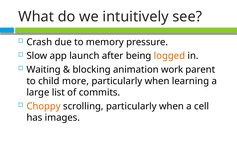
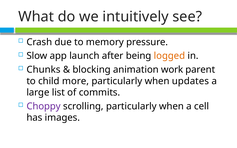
Waiting: Waiting -> Chunks
learning: learning -> updates
Choppy colour: orange -> purple
